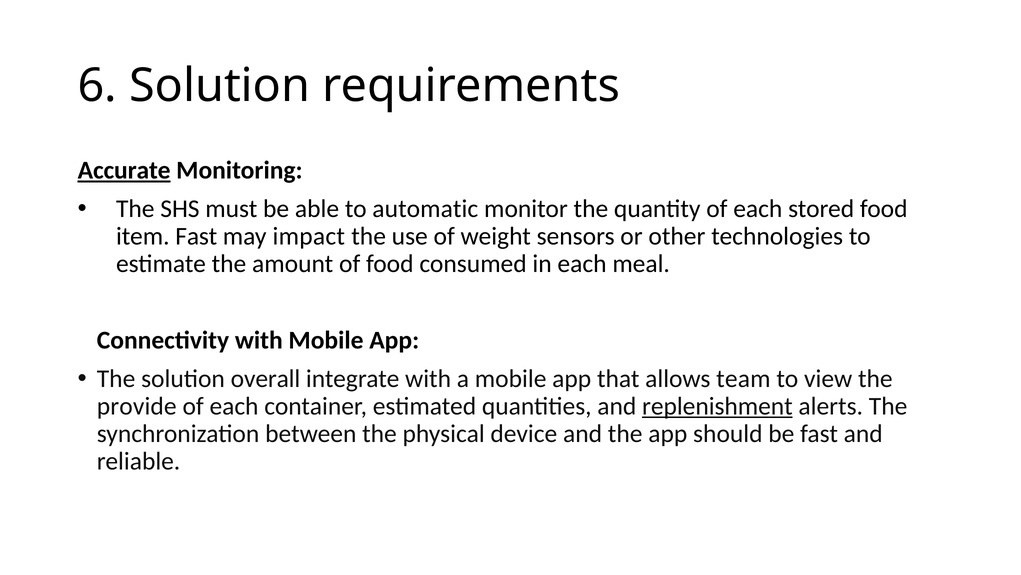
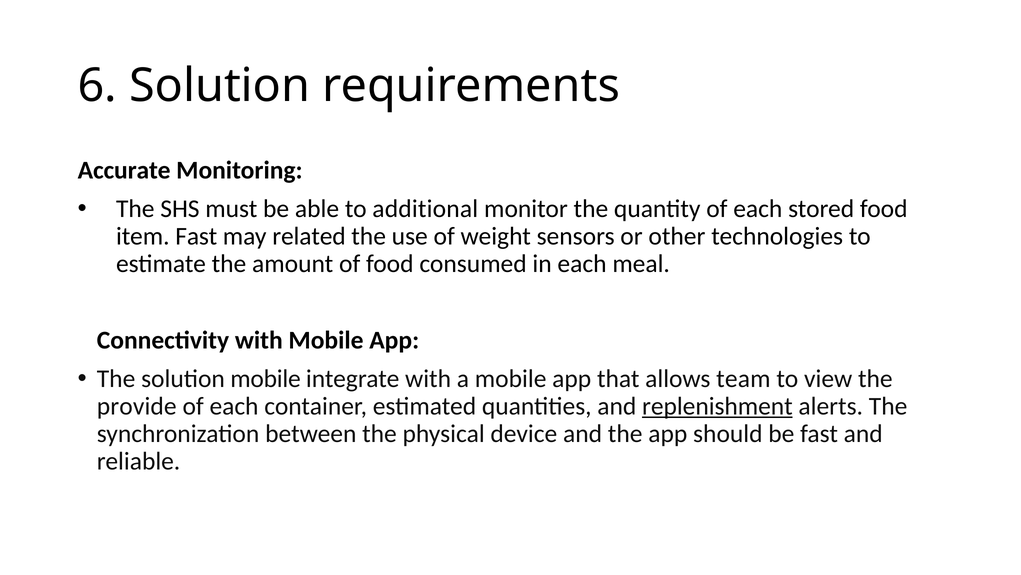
Accurate underline: present -> none
automatic: automatic -> additional
impact: impact -> related
solution overall: overall -> mobile
